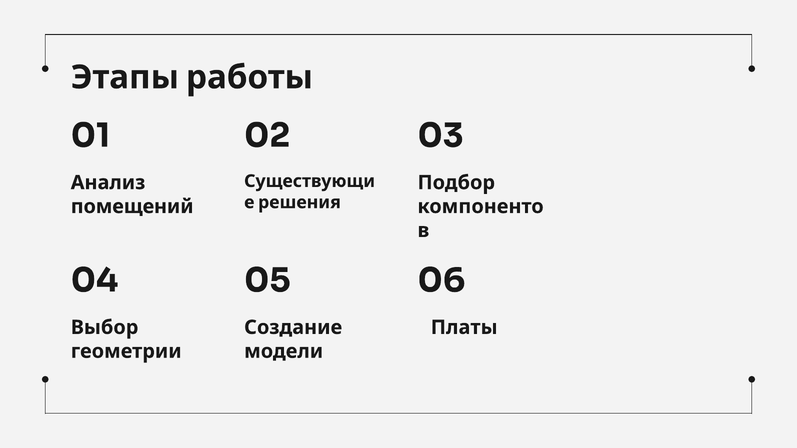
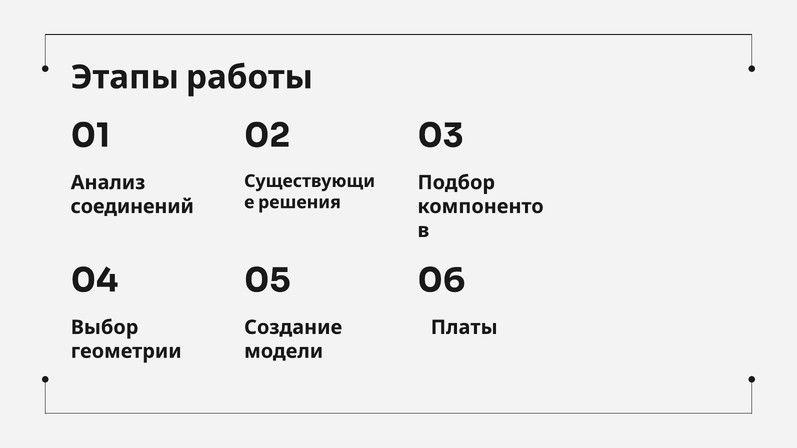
помещений: помещений -> соединений
